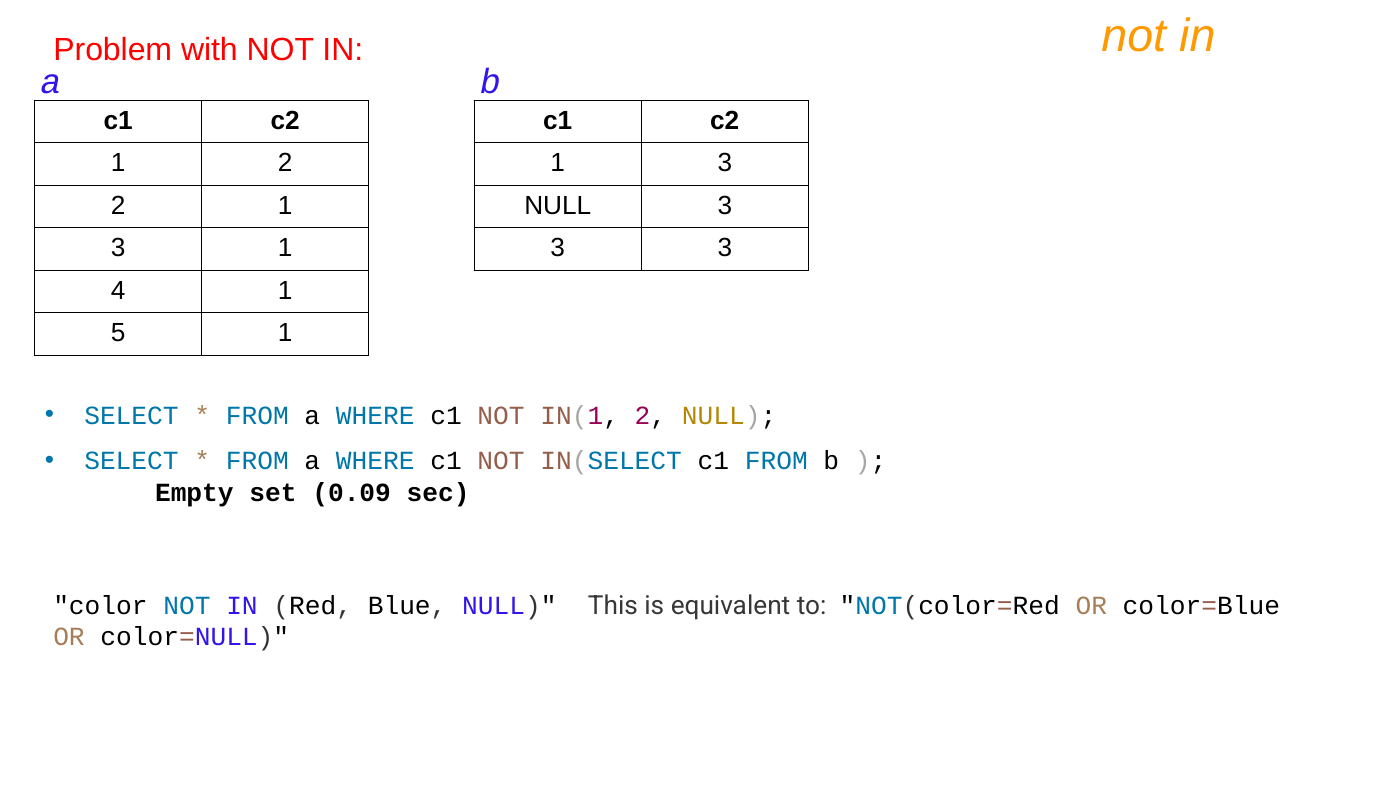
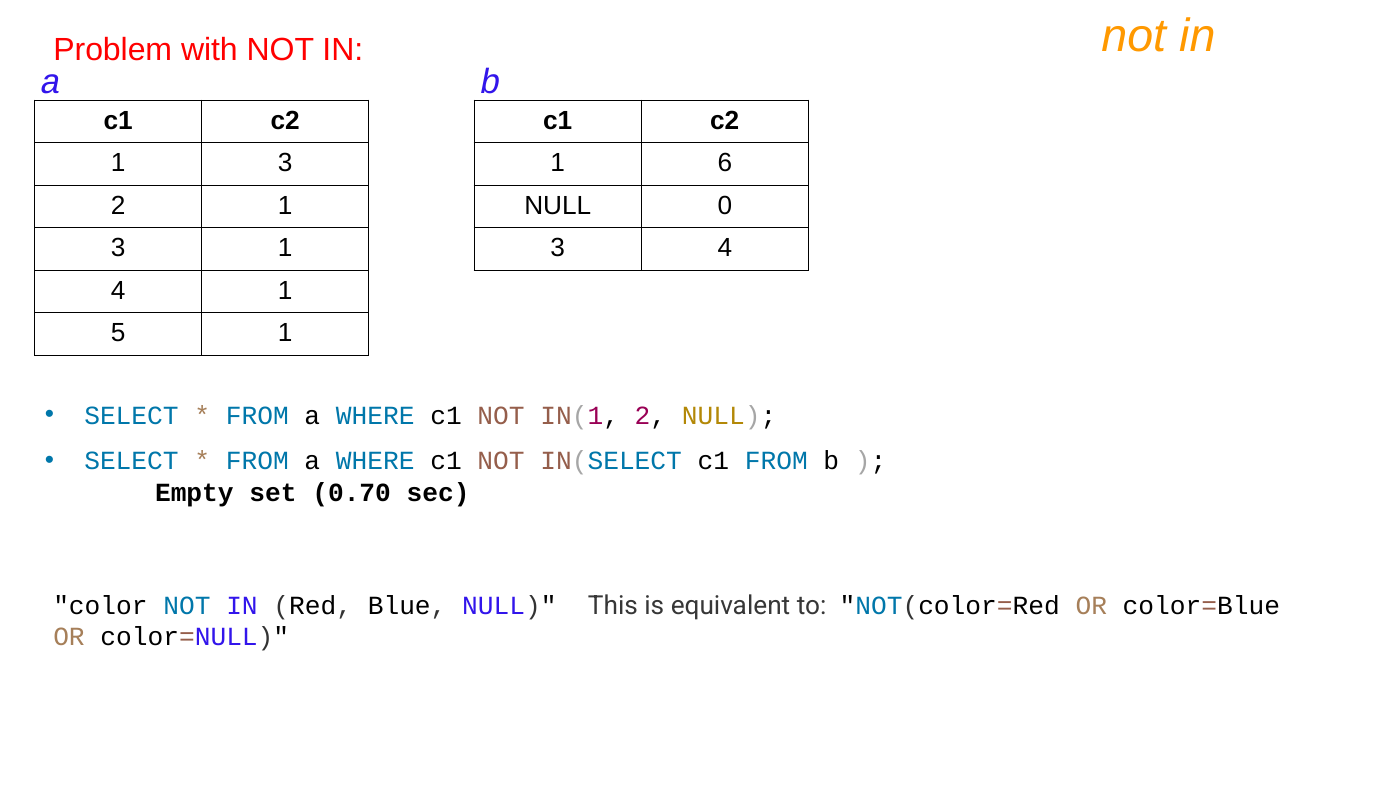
2 at (285, 163): 2 -> 3
3 at (725, 163): 3 -> 6
NULL 3: 3 -> 0
3 at (725, 248): 3 -> 4
0.09: 0.09 -> 0.70
